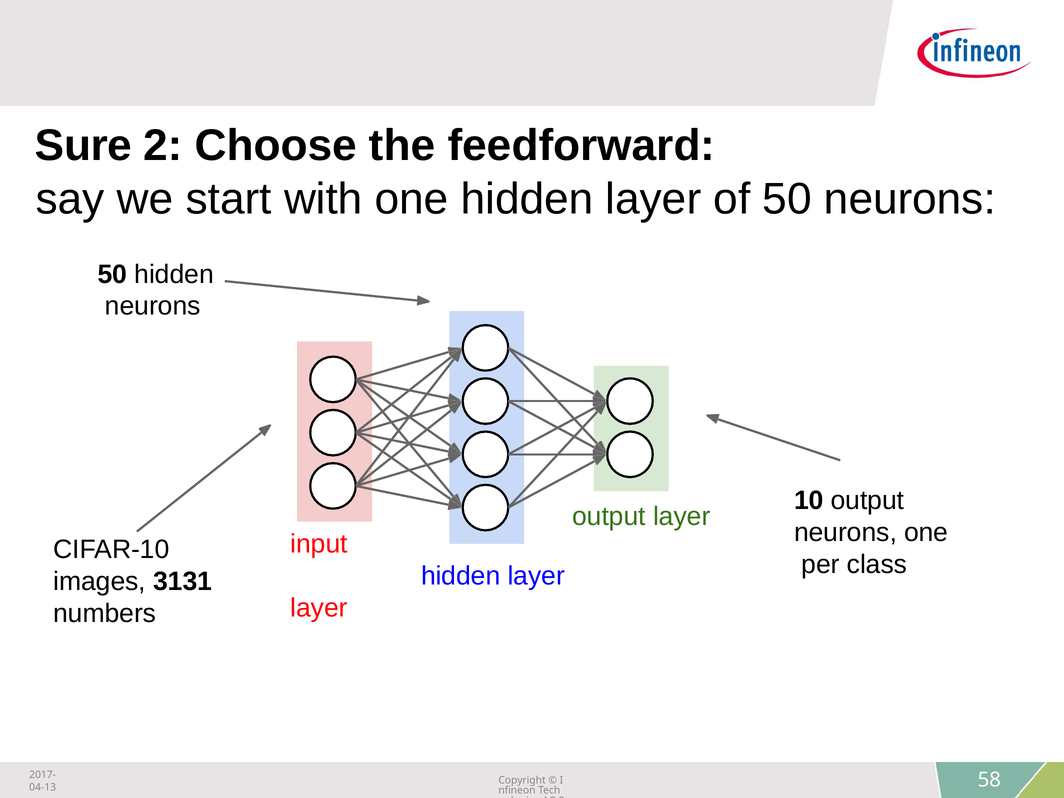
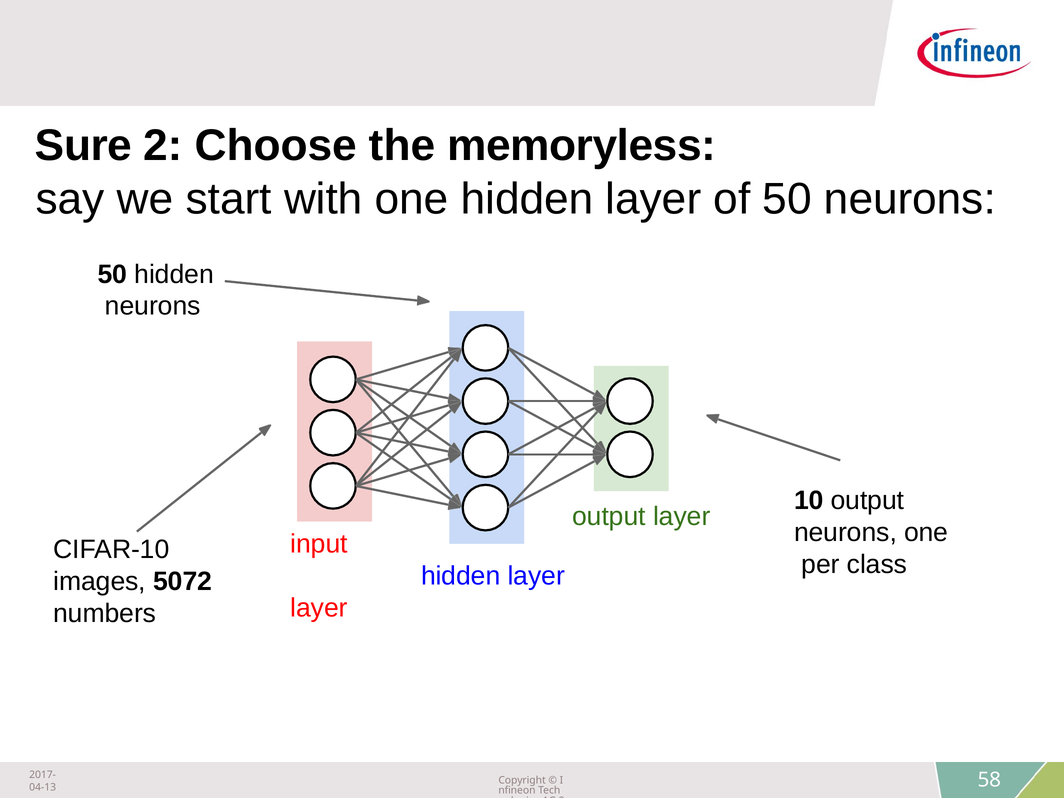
feedforward: feedforward -> memoryless
3131: 3131 -> 5072
